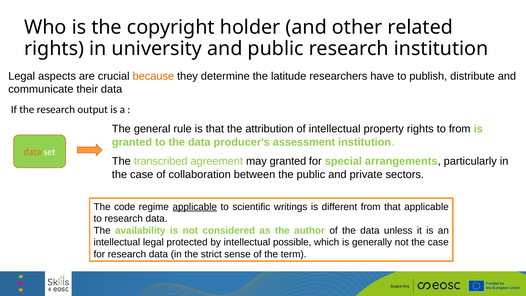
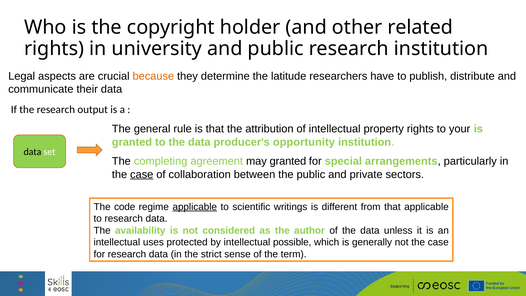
to from: from -> your
assessment: assessment -> opportunity
data at (32, 152) colour: orange -> black
transcribed: transcribed -> completing
case at (142, 174) underline: none -> present
intellectual legal: legal -> uses
